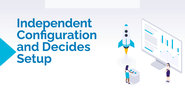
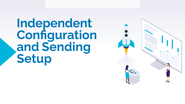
Decides: Decides -> Sending
